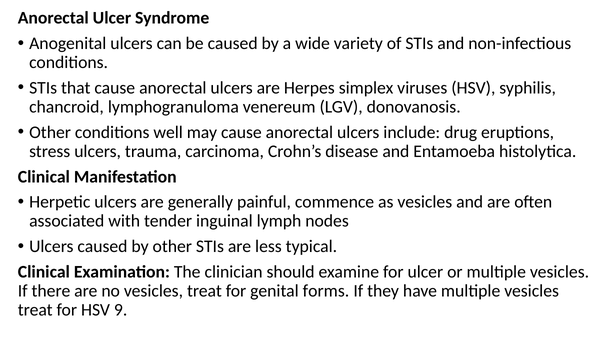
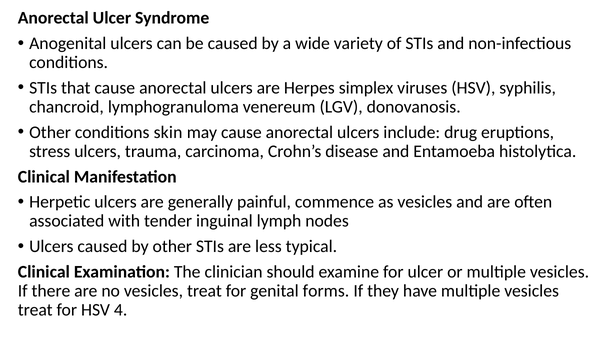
well: well -> skin
9: 9 -> 4
